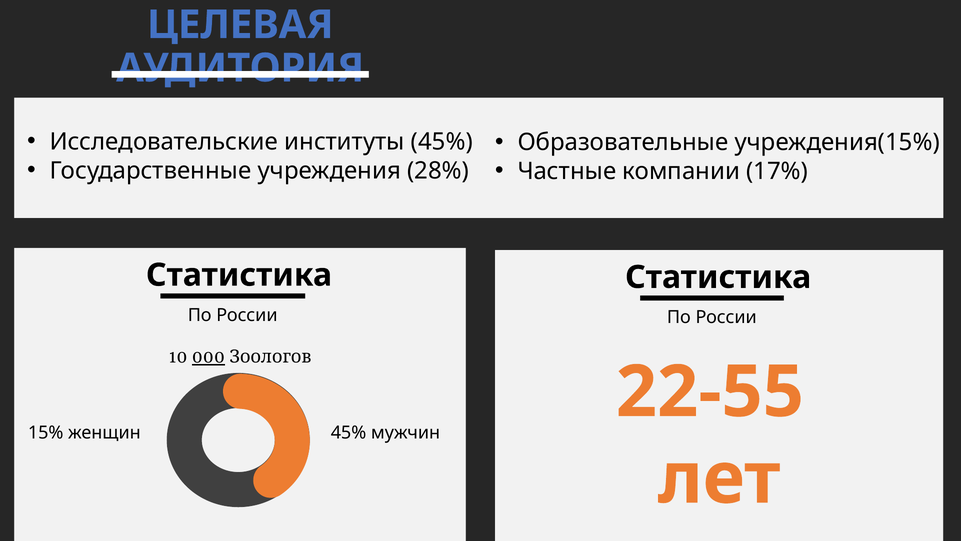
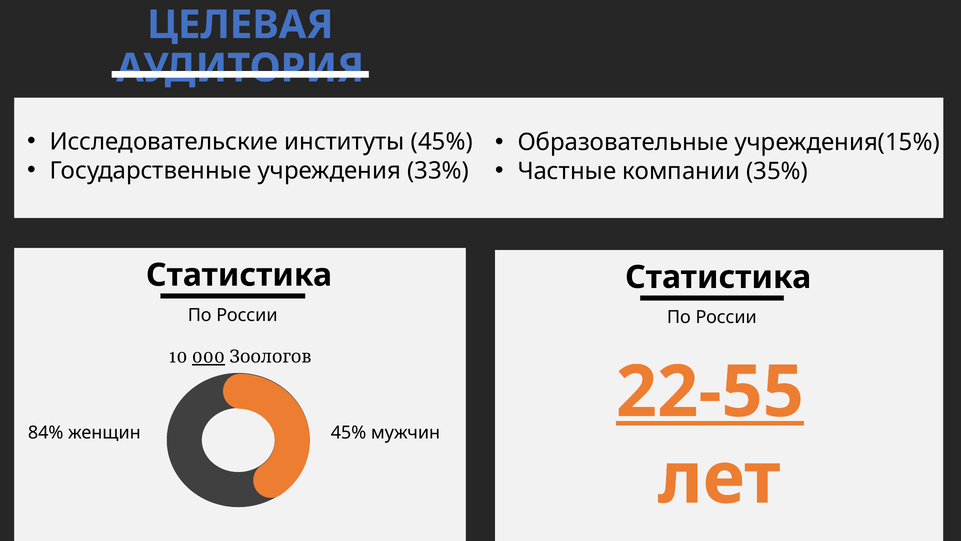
28%: 28% -> 33%
17%: 17% -> 35%
22-55 underline: none -> present
15%: 15% -> 84%
